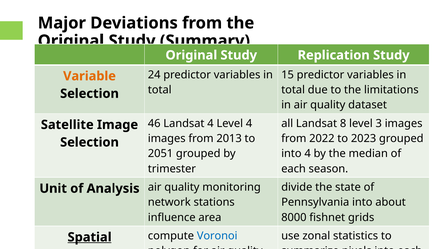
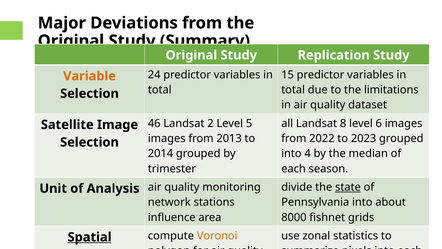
Landsat 4: 4 -> 2
Level 4: 4 -> 5
3: 3 -> 6
2051: 2051 -> 2014
state underline: none -> present
Voronoi at (217, 235) colour: blue -> orange
